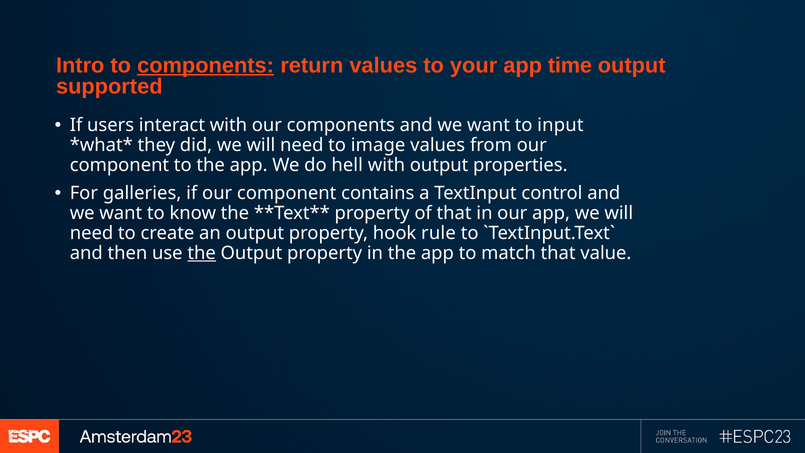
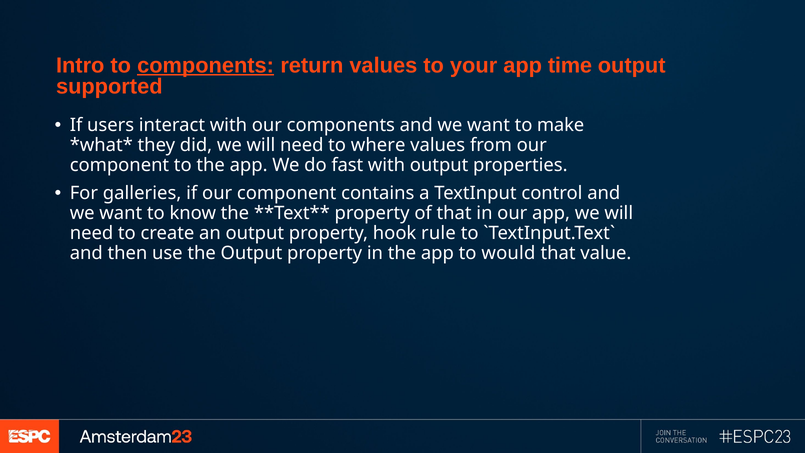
input: input -> make
image: image -> where
hell: hell -> fast
the at (202, 253) underline: present -> none
match: match -> would
